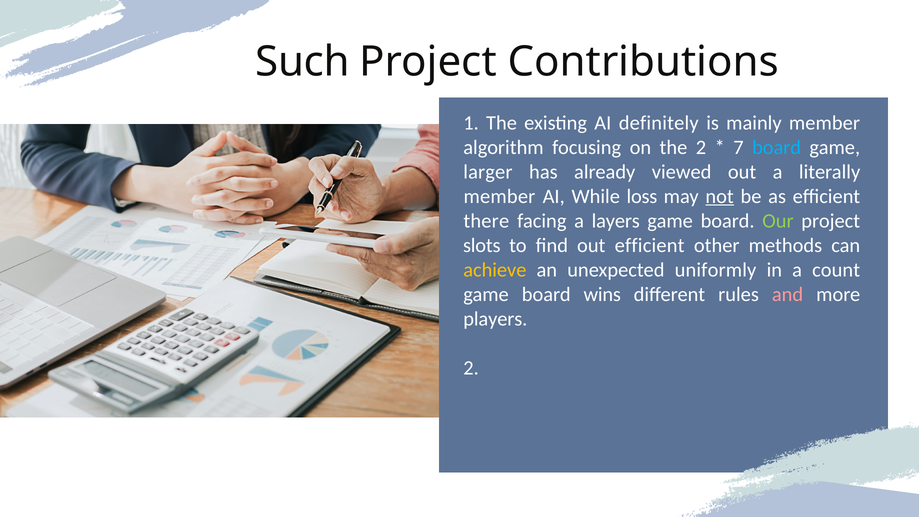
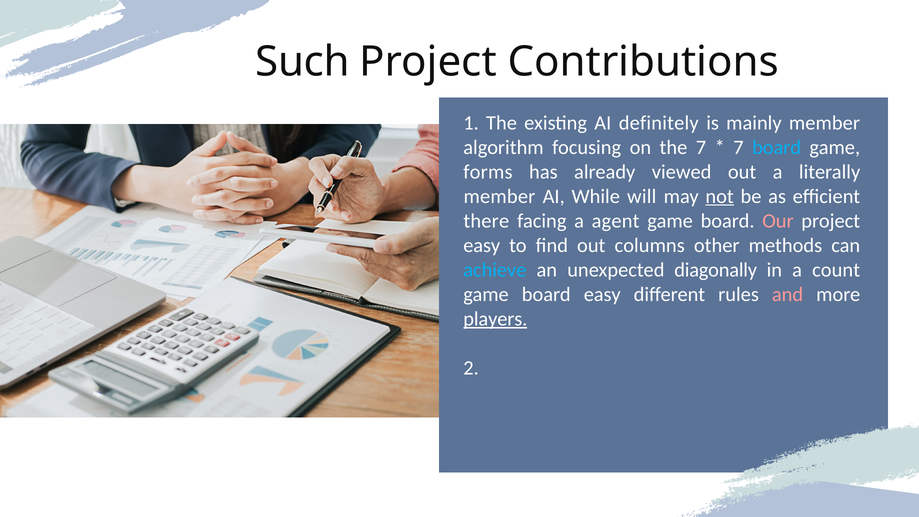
the 2: 2 -> 7
larger: larger -> forms
loss: loss -> will
layers: layers -> agent
Our colour: light green -> pink
slots at (482, 245): slots -> easy
out efficient: efficient -> columns
achieve colour: yellow -> light blue
uniformly: uniformly -> diagonally
board wins: wins -> easy
players underline: none -> present
